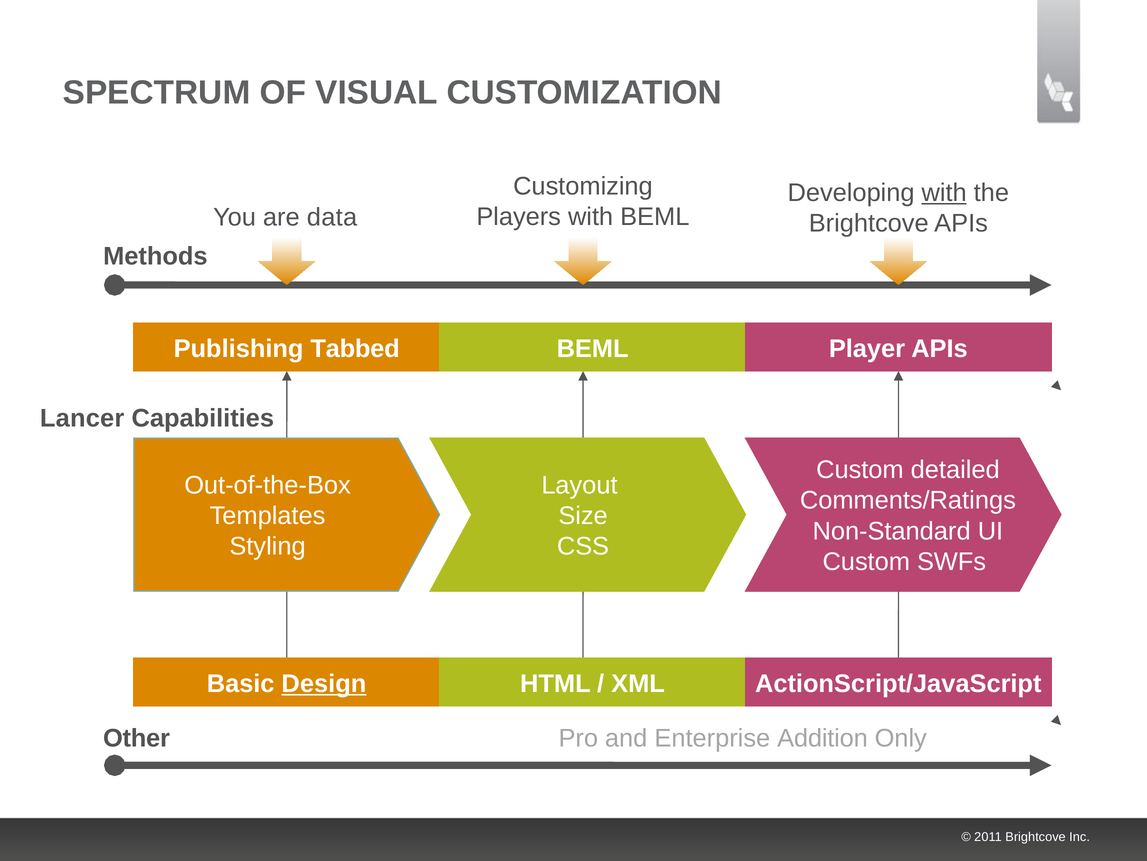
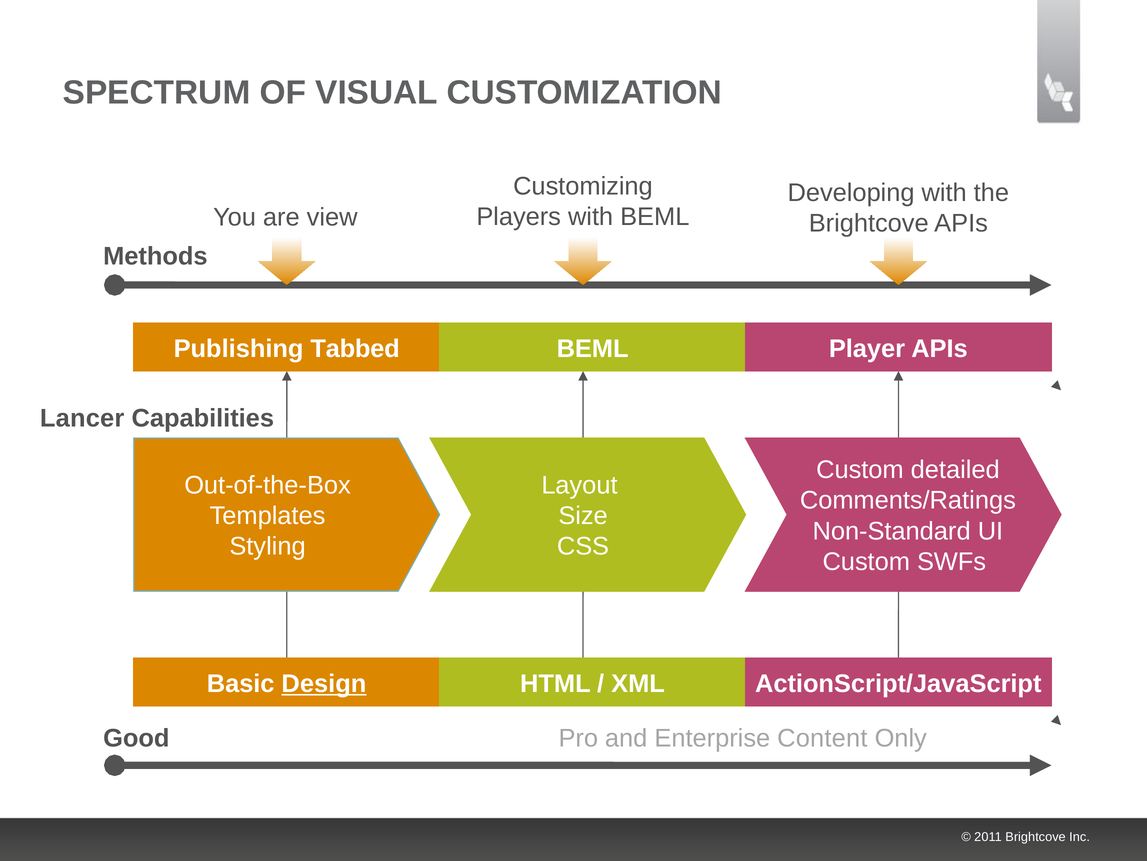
with at (944, 193) underline: present -> none
data: data -> view
Other: Other -> Good
Addition: Addition -> Content
